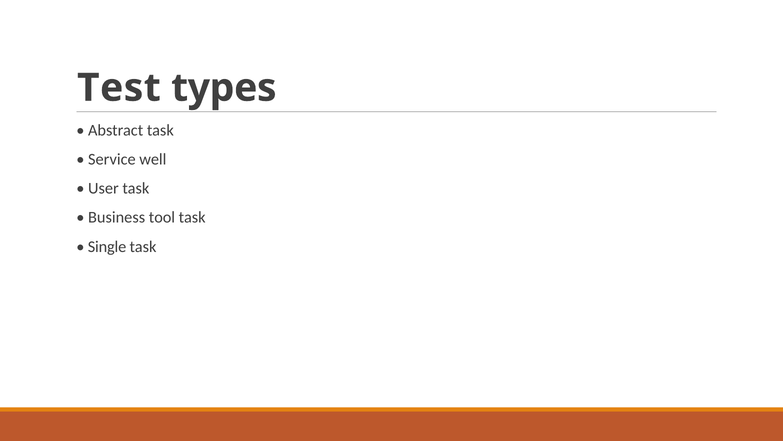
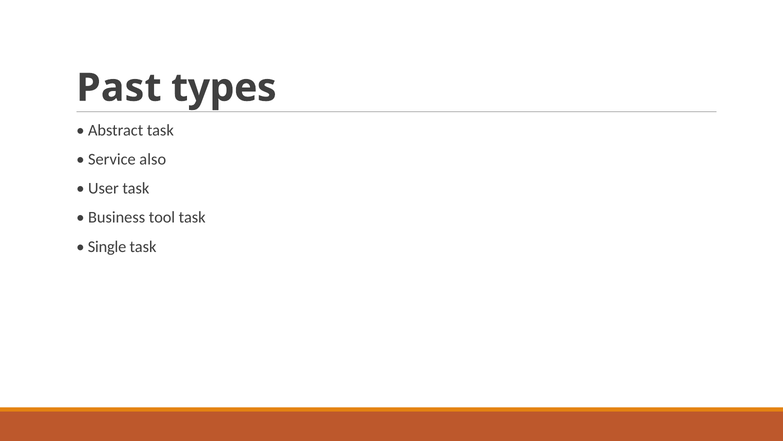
Test: Test -> Past
well: well -> also
